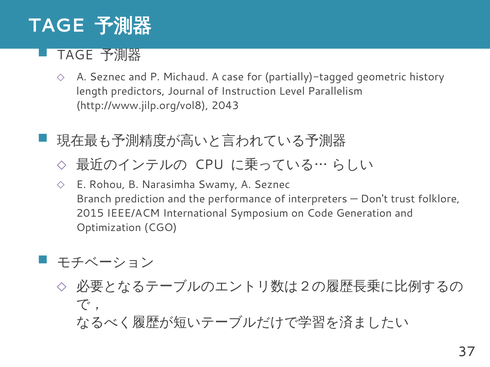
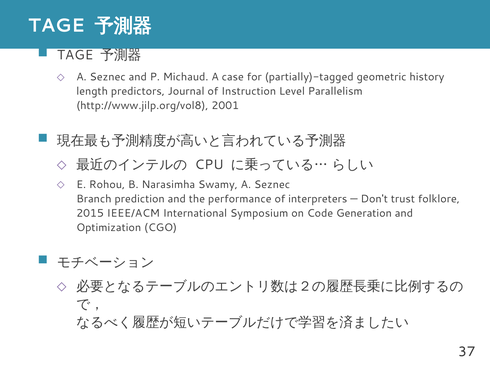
2043: 2043 -> 2001
